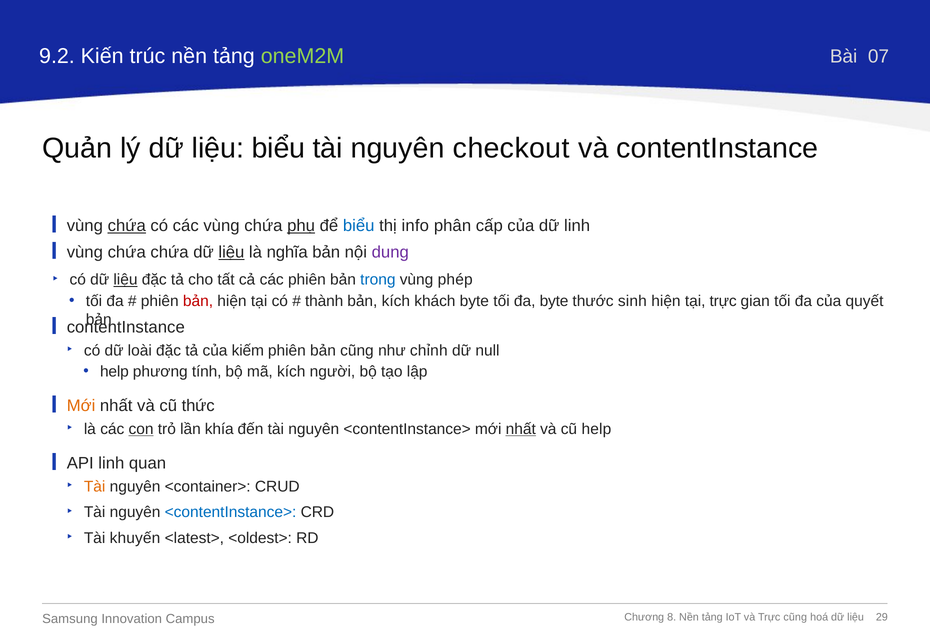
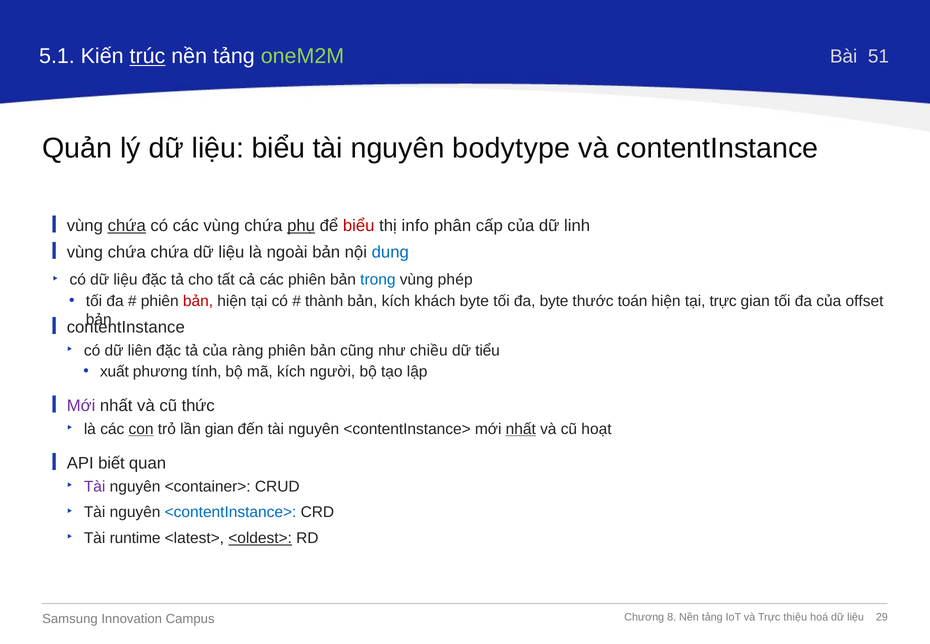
9.2: 9.2 -> 5.1
trúc underline: none -> present
07: 07 -> 51
checkout: checkout -> bodytype
biểu at (359, 226) colour: blue -> red
liệu at (231, 252) underline: present -> none
nghĩa: nghĩa -> ngoài
dung colour: purple -> blue
liệu at (125, 280) underline: present -> none
sinh: sinh -> toán
quyết: quyết -> offset
loài: loài -> liên
kiếm: kiếm -> ràng
chỉnh: chỉnh -> chiều
null: null -> tiểu
help at (114, 372): help -> xuất
Mới at (81, 406) colour: orange -> purple
lần khía: khía -> gian
cũ help: help -> hoạt
API linh: linh -> biết
Tài at (95, 487) colour: orange -> purple
khuyến: khuyến -> runtime
<oldest> underline: none -> present
cũng at (795, 617): cũng -> thiệu
